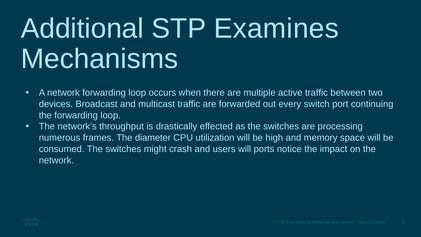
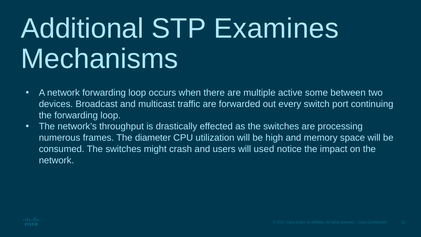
active traffic: traffic -> some
ports: ports -> used
